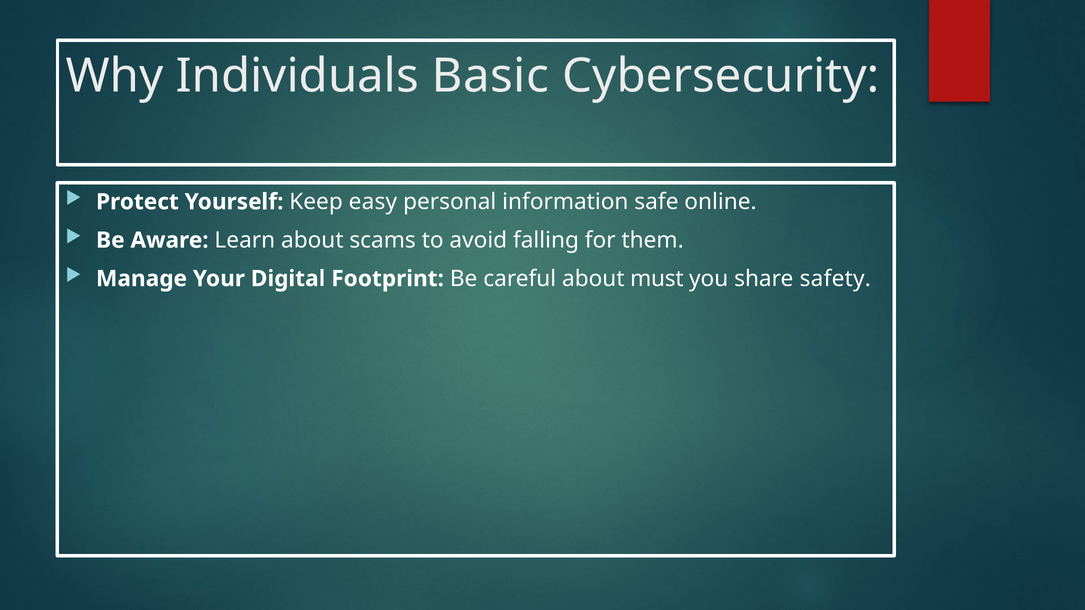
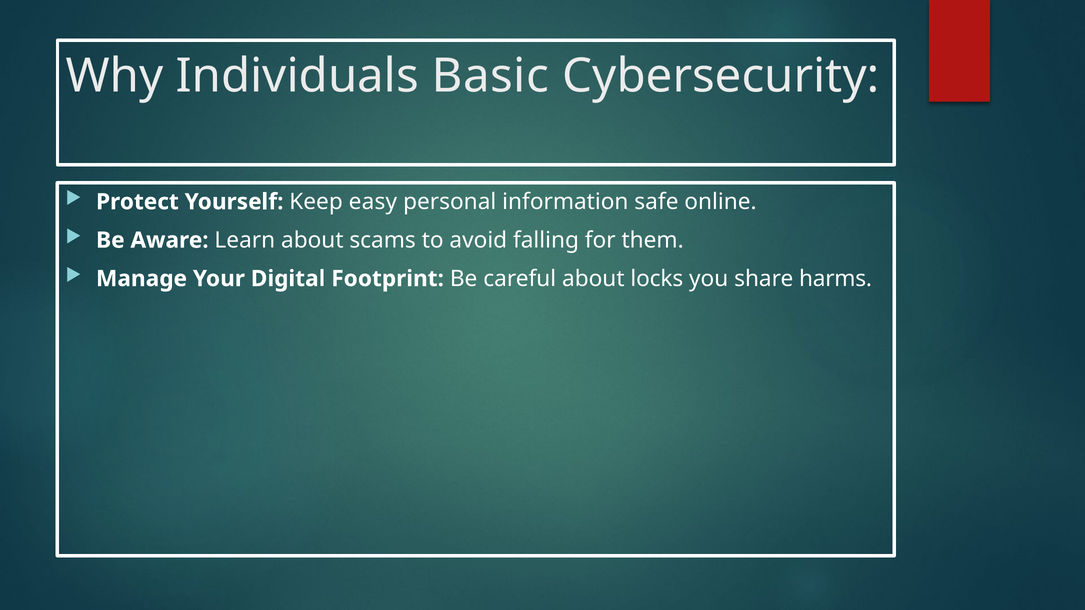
must: must -> locks
safety: safety -> harms
